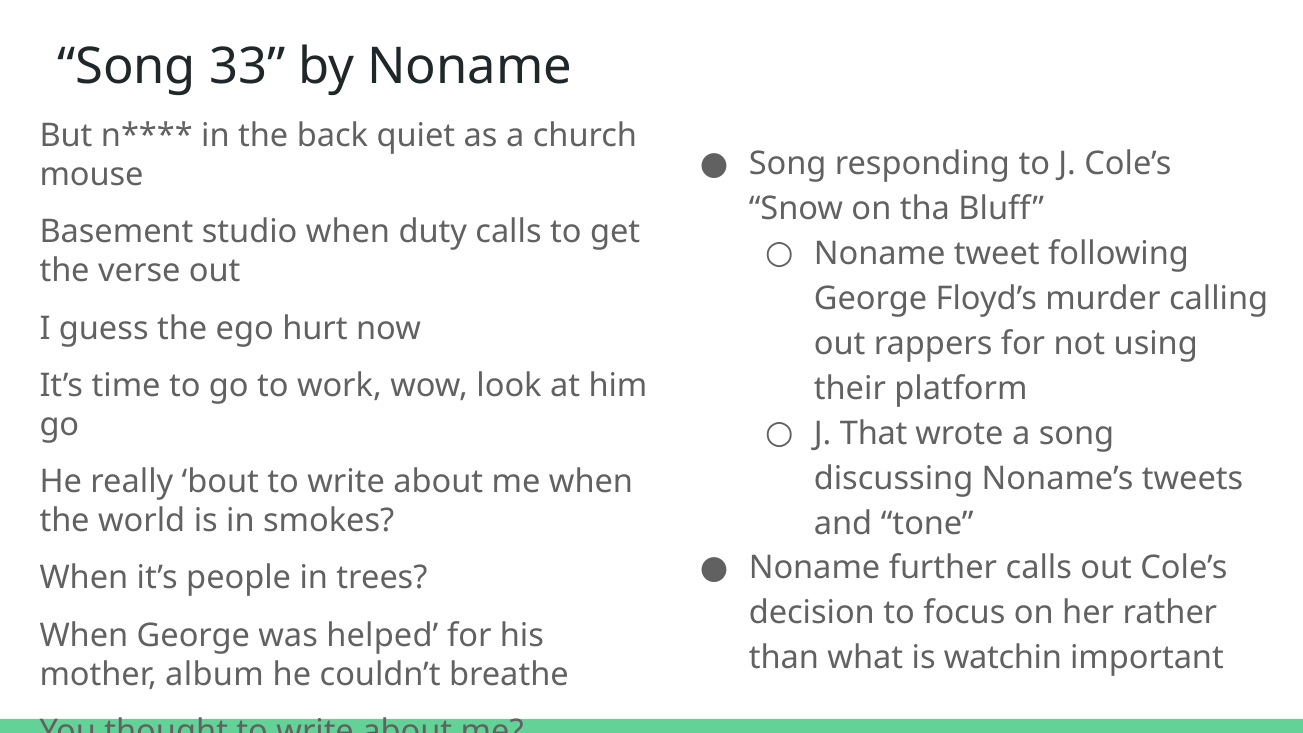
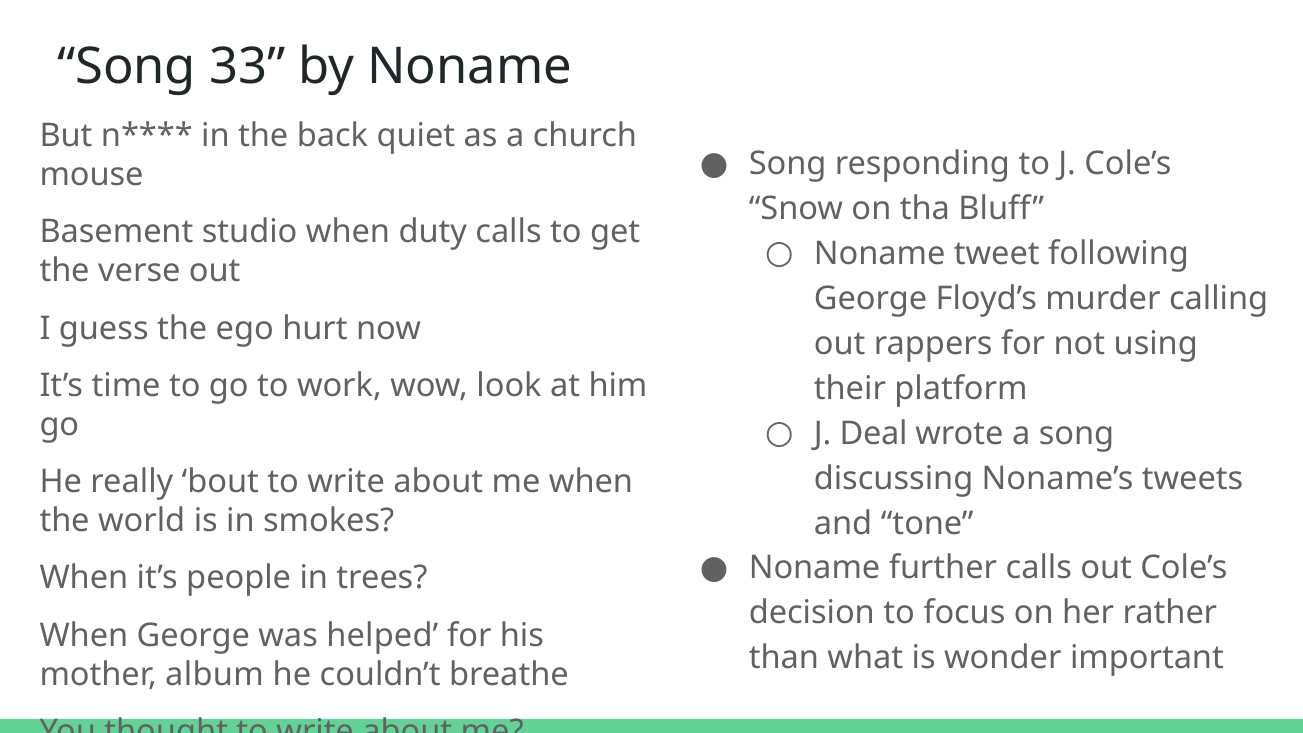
That: That -> Deal
watchin: watchin -> wonder
